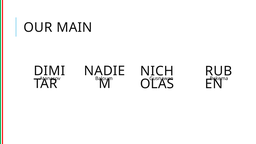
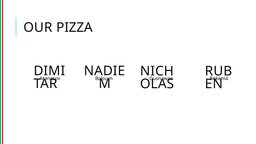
MAIN: MAIN -> PIZZA
